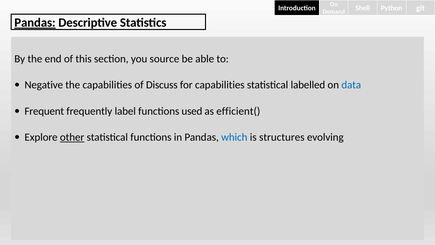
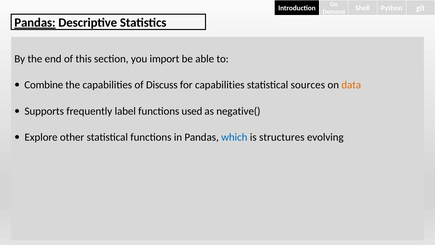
source: source -> import
Negative: Negative -> Combine
labelled: labelled -> sources
data colour: blue -> orange
Frequent: Frequent -> Supports
efficient(: efficient( -> negative(
other underline: present -> none
